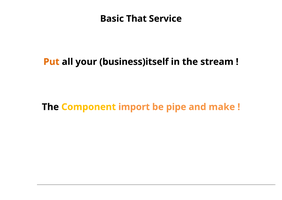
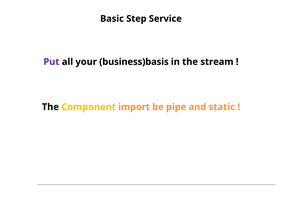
That: That -> Step
Put colour: orange -> purple
business)itself: business)itself -> business)basis
make: make -> static
